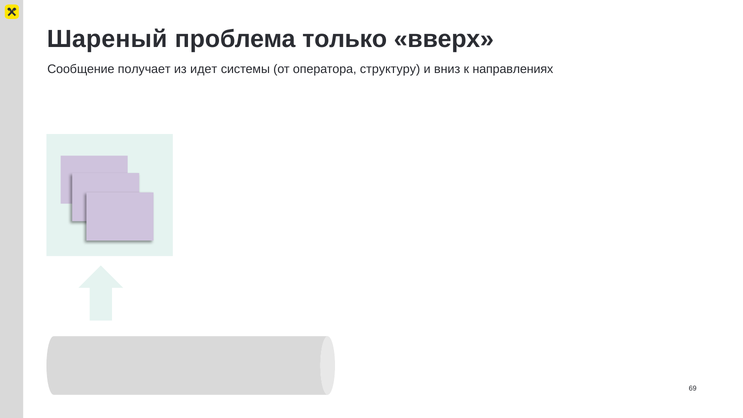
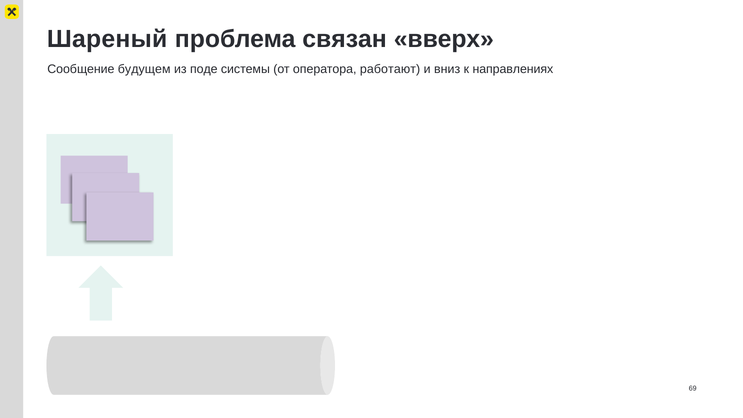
только: только -> связан
получает: получает -> будущем
идет: идет -> поде
структуру: структуру -> работают
